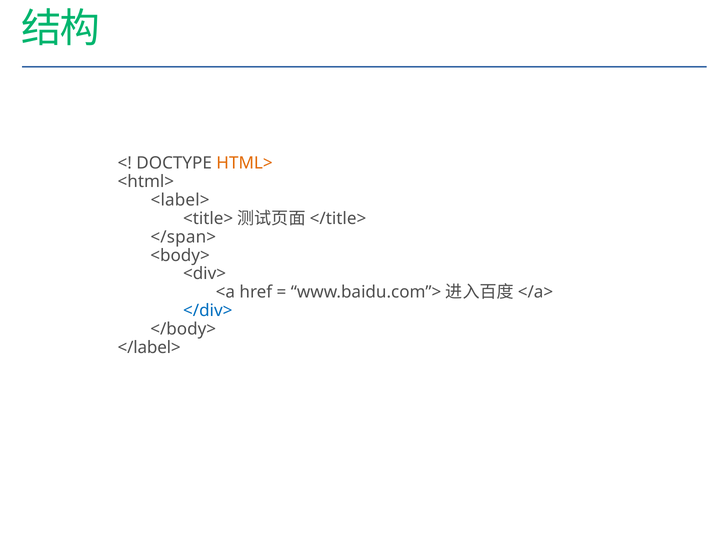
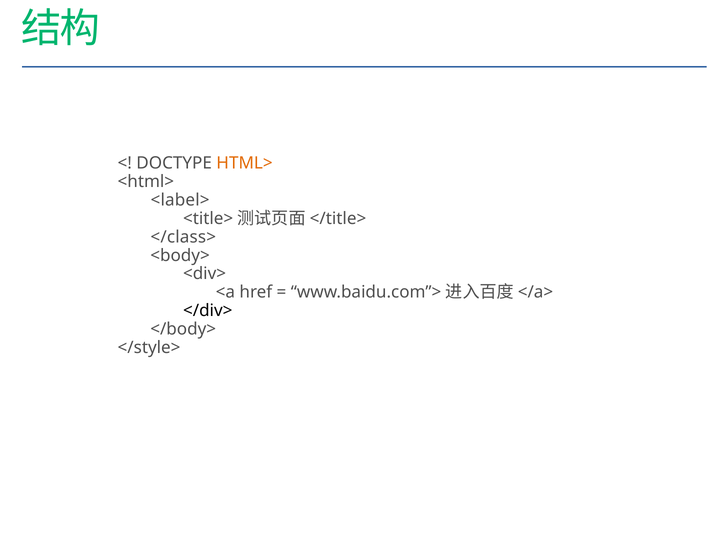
</span>: </span> -> </class>
</div> colour: blue -> black
</label>: </label> -> </style>
